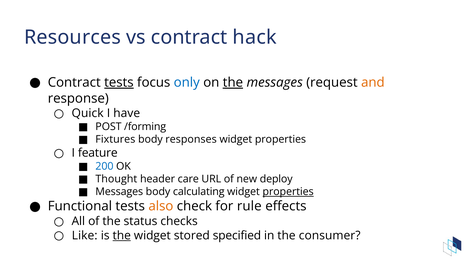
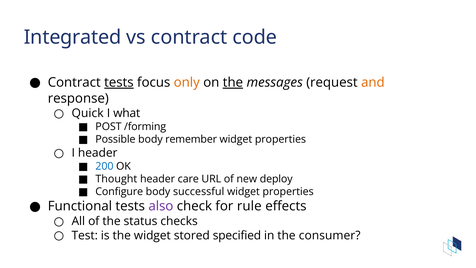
Resources: Resources -> Integrated
hack: hack -> code
only colour: blue -> orange
have: have -> what
Fixtures: Fixtures -> Possible
responses: responses -> remember
I feature: feature -> header
Messages at (119, 192): Messages -> Configure
calculating: calculating -> successful
properties at (288, 192) underline: present -> none
also colour: orange -> purple
Like: Like -> Test
the at (122, 235) underline: present -> none
